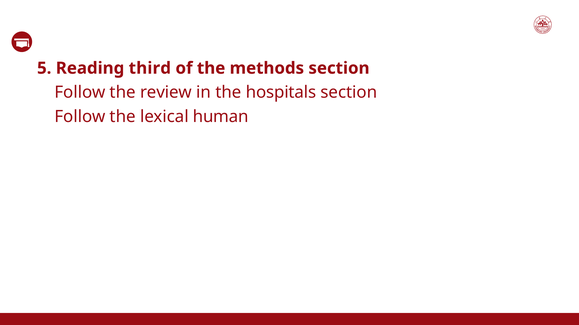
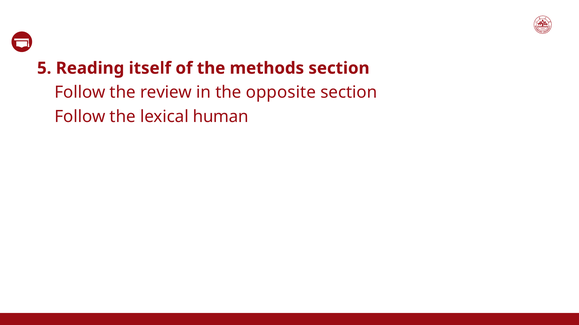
third: third -> itself
hospitals: hospitals -> opposite
